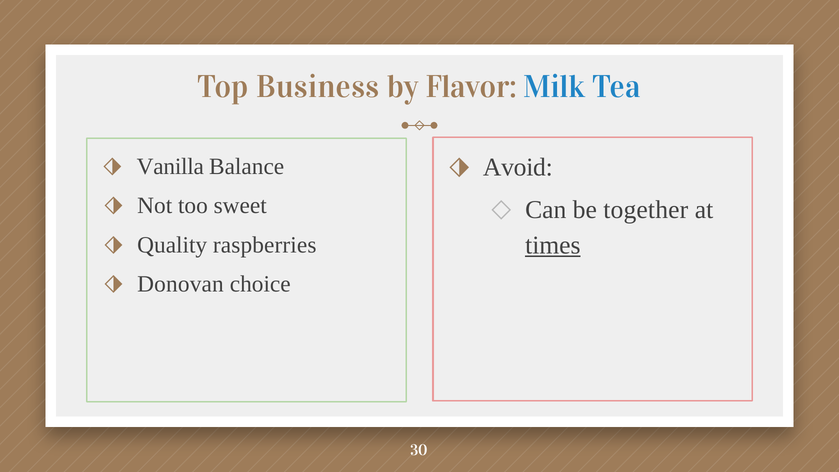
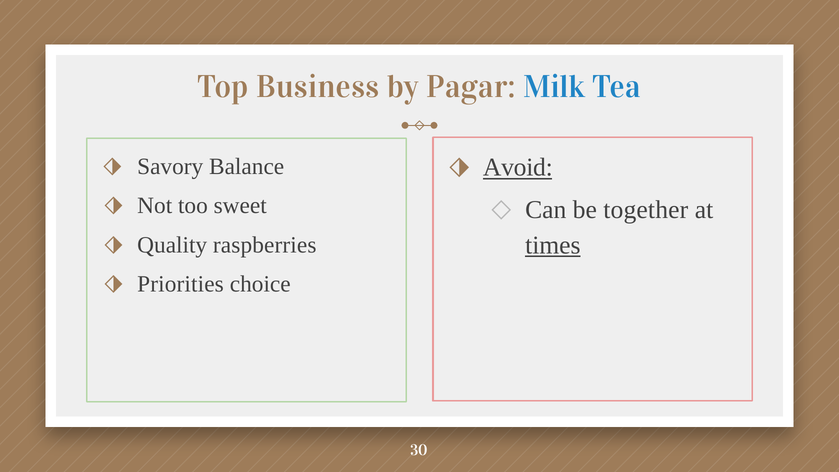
Flavor: Flavor -> Pagar
Avoid underline: none -> present
Vanilla: Vanilla -> Savory
Donovan: Donovan -> Priorities
